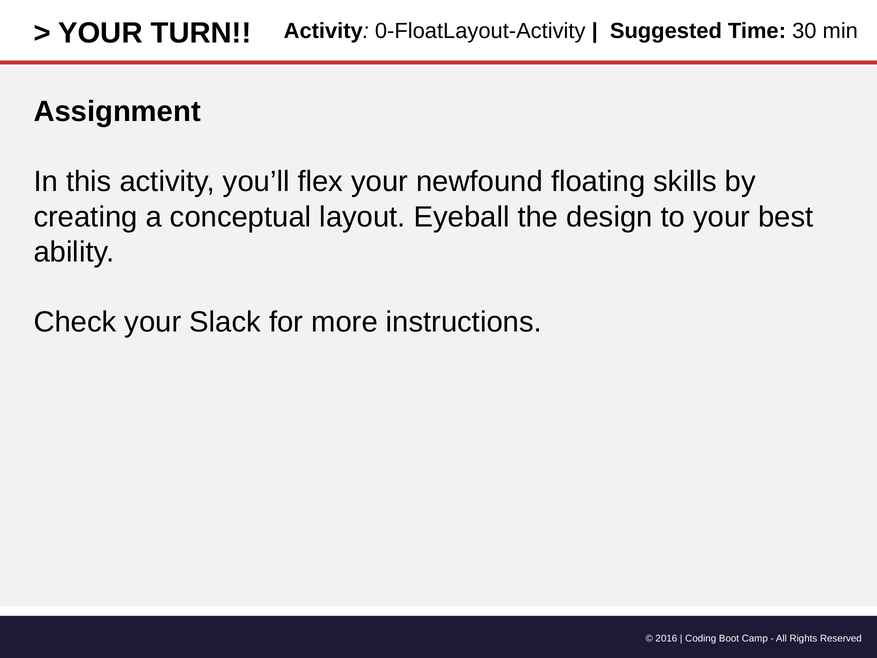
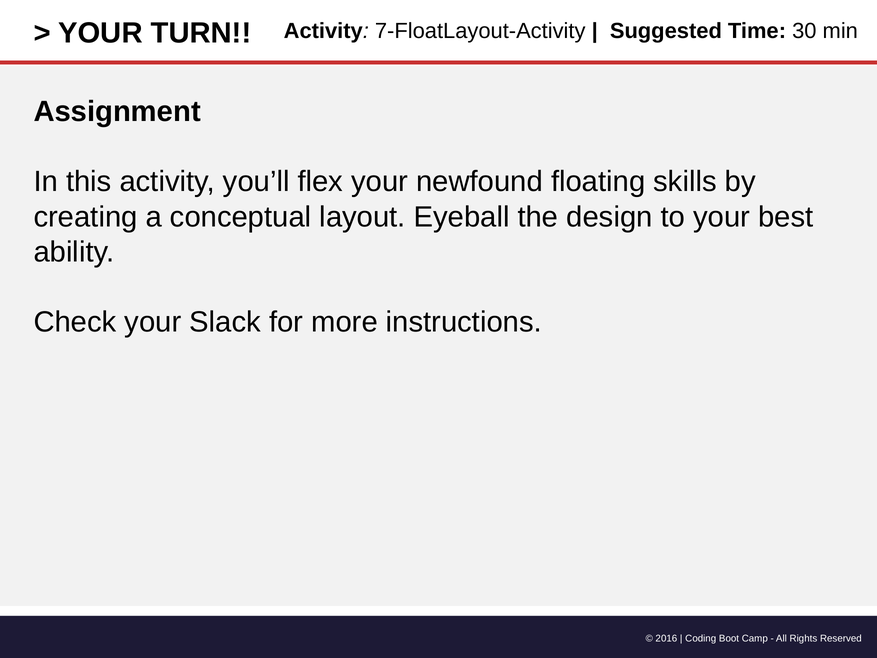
0-FloatLayout-Activity: 0-FloatLayout-Activity -> 7-FloatLayout-Activity
